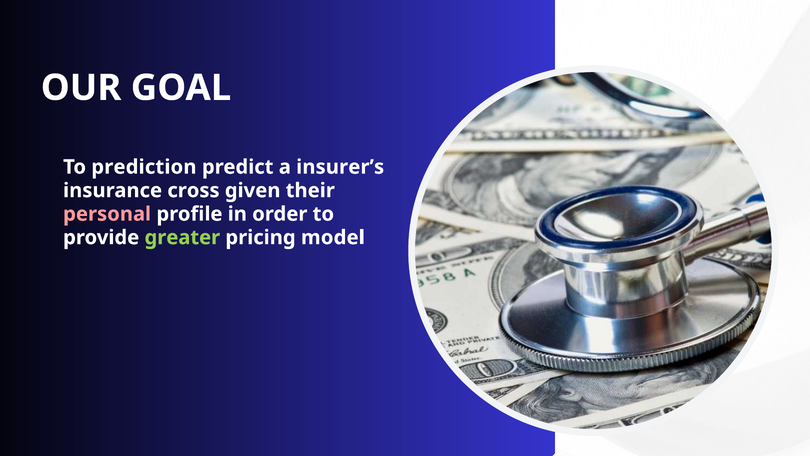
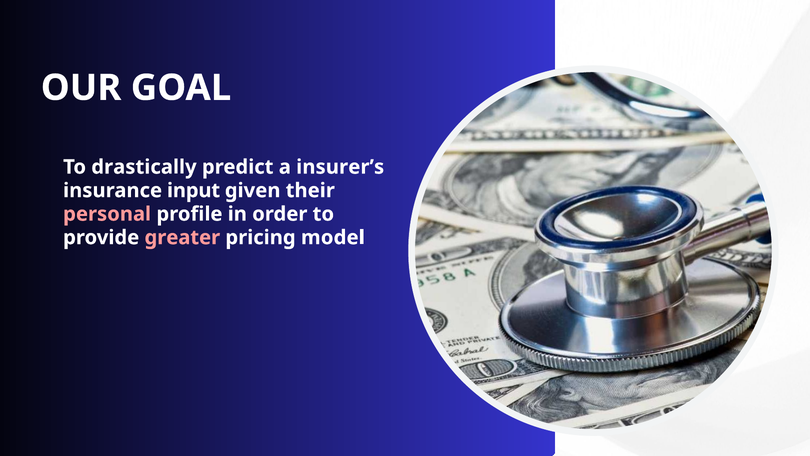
prediction: prediction -> drastically
cross: cross -> input
greater colour: light green -> pink
